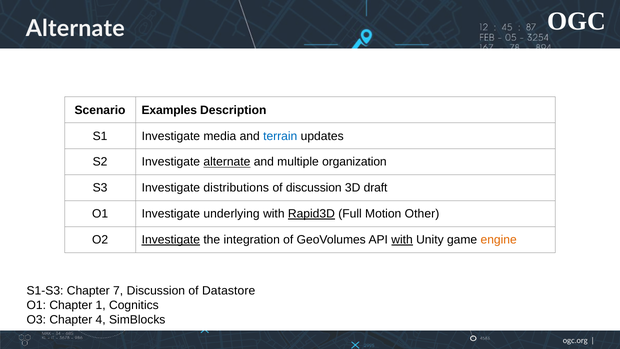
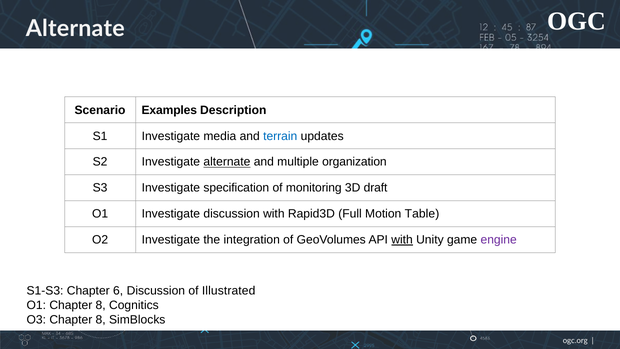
distributions: distributions -> specification
of discussion: discussion -> monitoring
Investigate underlying: underlying -> discussion
Rapid3D underline: present -> none
Other: Other -> Table
Investigate at (171, 240) underline: present -> none
engine colour: orange -> purple
7: 7 -> 6
Datastore: Datastore -> Illustrated
O1 Chapter 1: 1 -> 8
O3 Chapter 4: 4 -> 8
